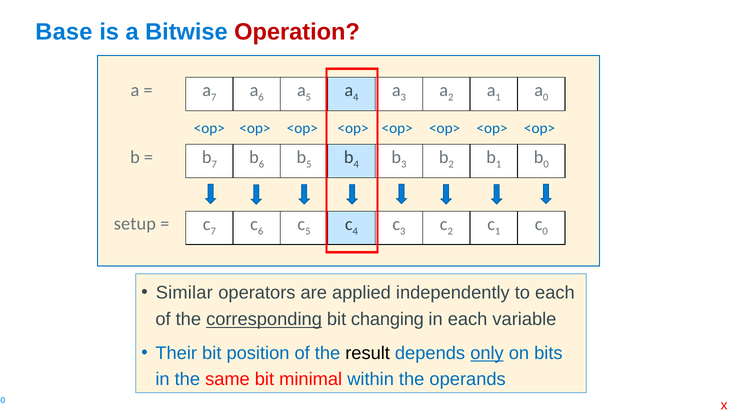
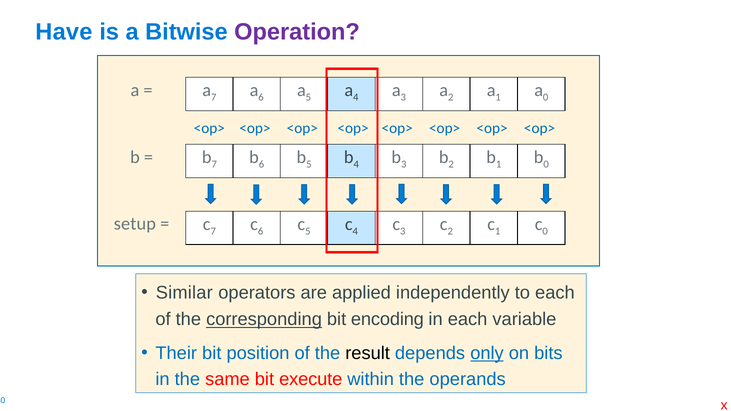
Base: Base -> Have
Operation colour: red -> purple
changing: changing -> encoding
minimal: minimal -> execute
